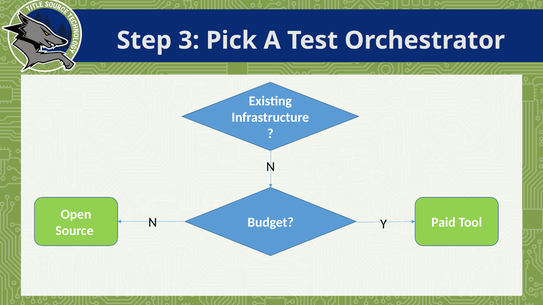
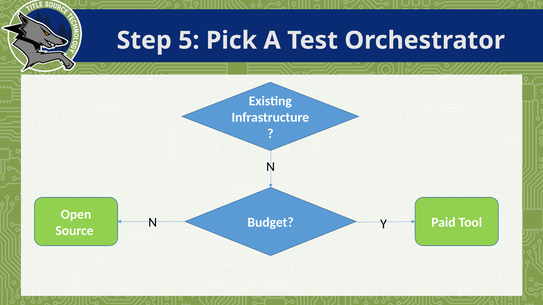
3: 3 -> 5
